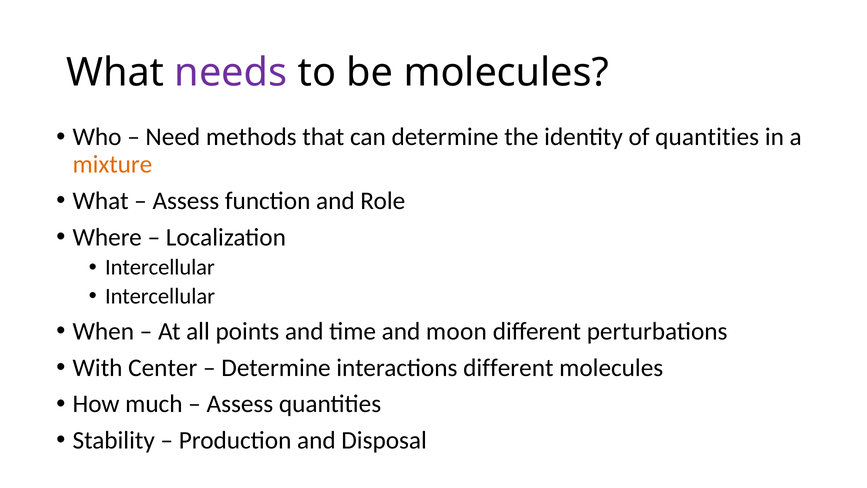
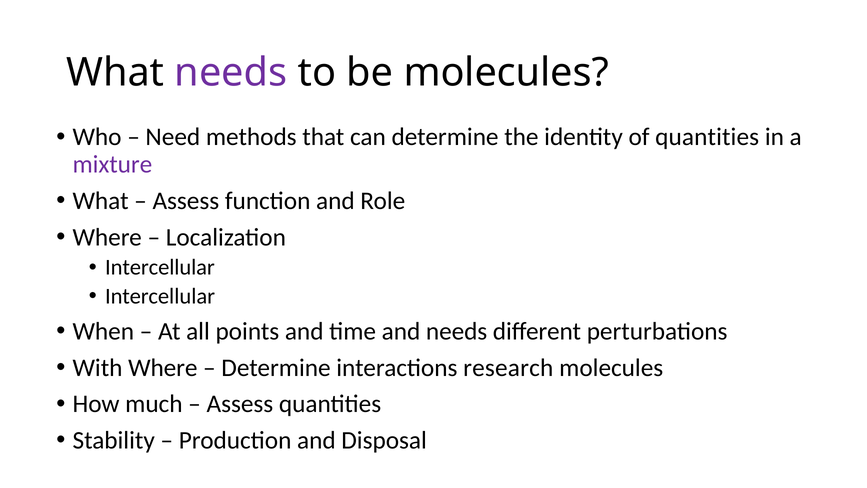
mixture colour: orange -> purple
and moon: moon -> needs
With Center: Center -> Where
interactions different: different -> research
